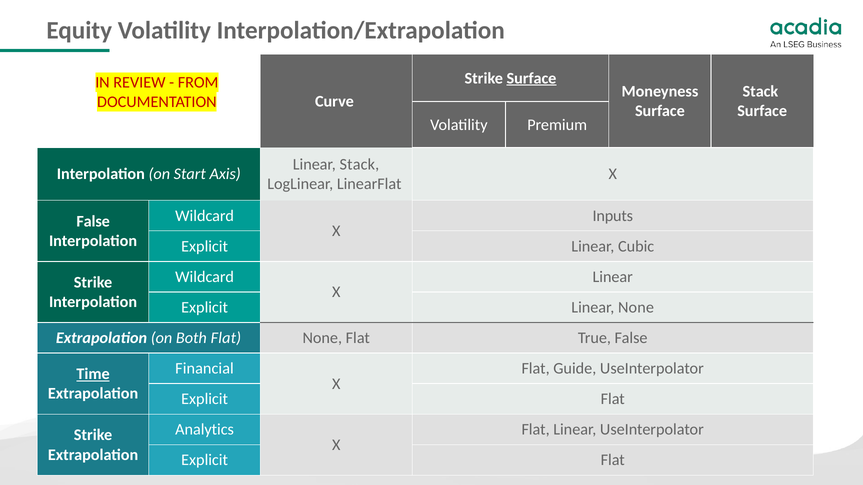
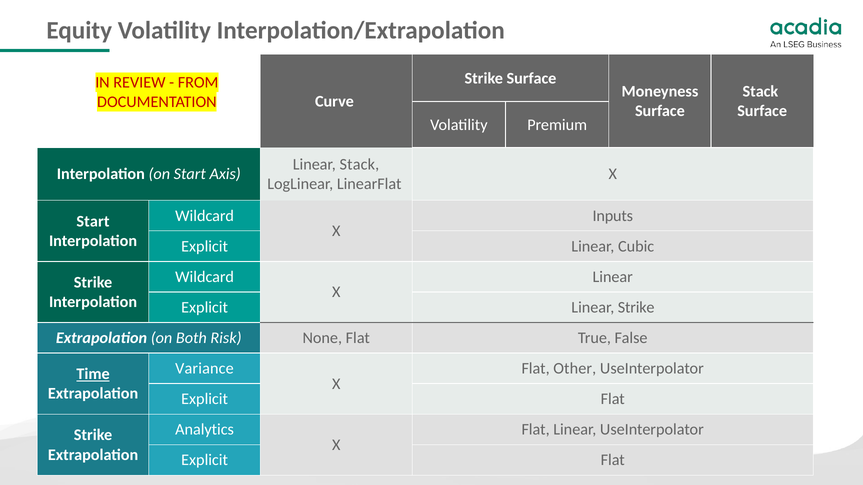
Surface at (531, 78) underline: present -> none
False at (93, 221): False -> Start
Linear None: None -> Strike
Both Flat: Flat -> Risk
Financial: Financial -> Variance
Guide: Guide -> Other
